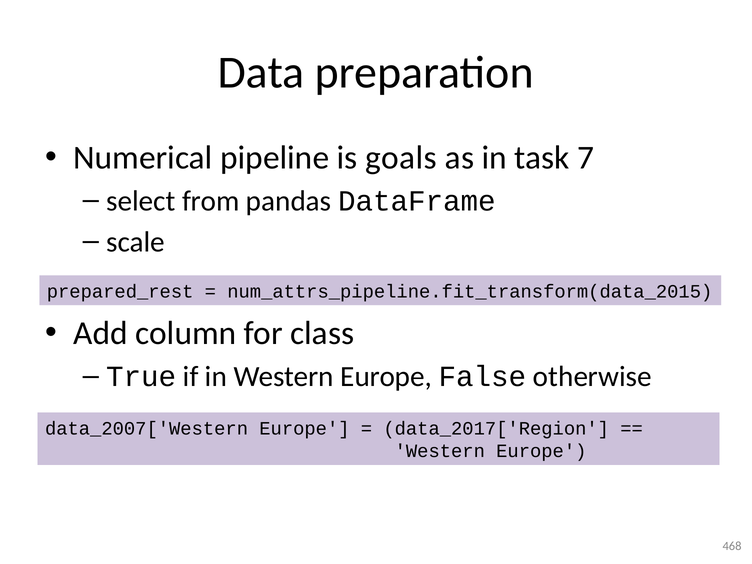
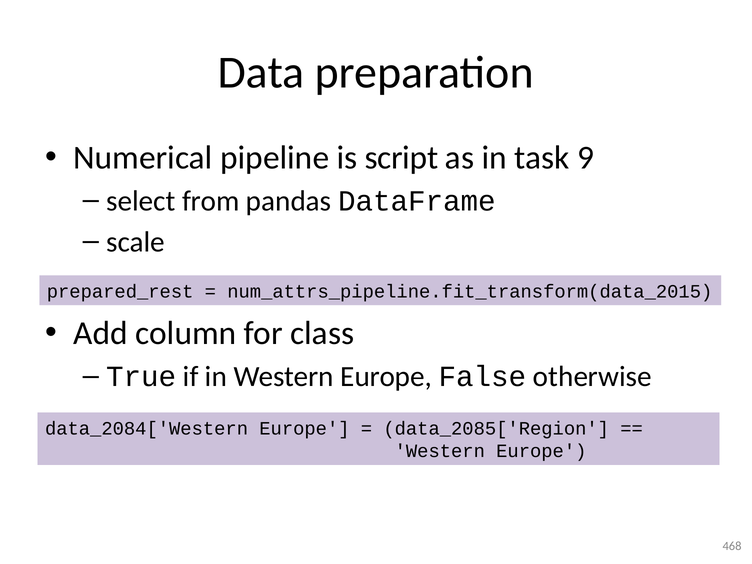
goals: goals -> script
7: 7 -> 9
data_2007['Western: data_2007['Western -> data_2084['Western
data_2017['Region: data_2017['Region -> data_2085['Region
